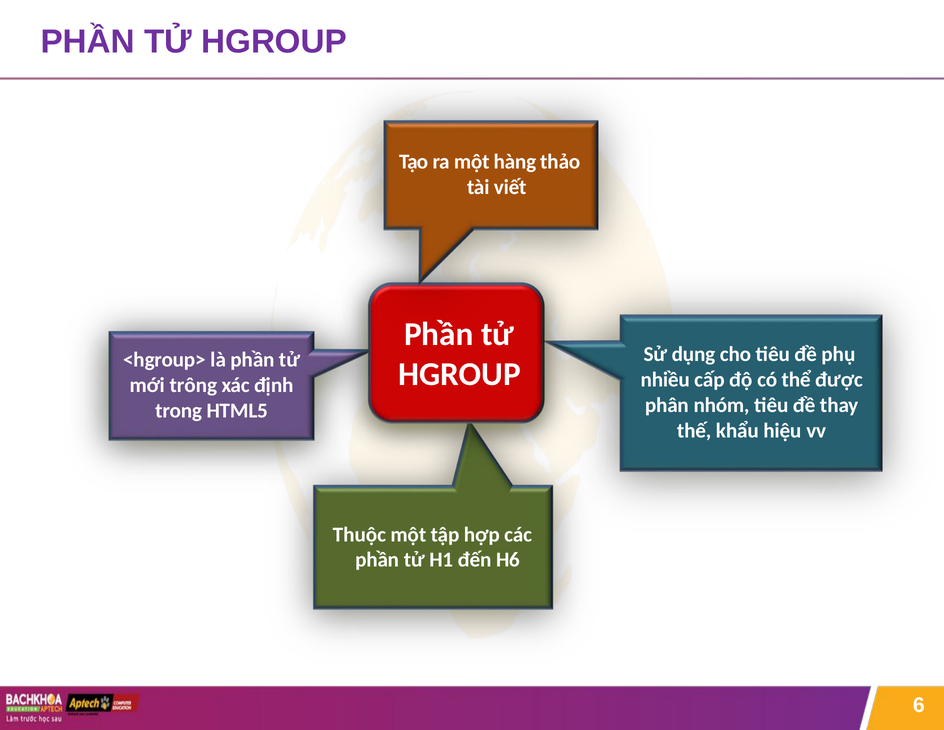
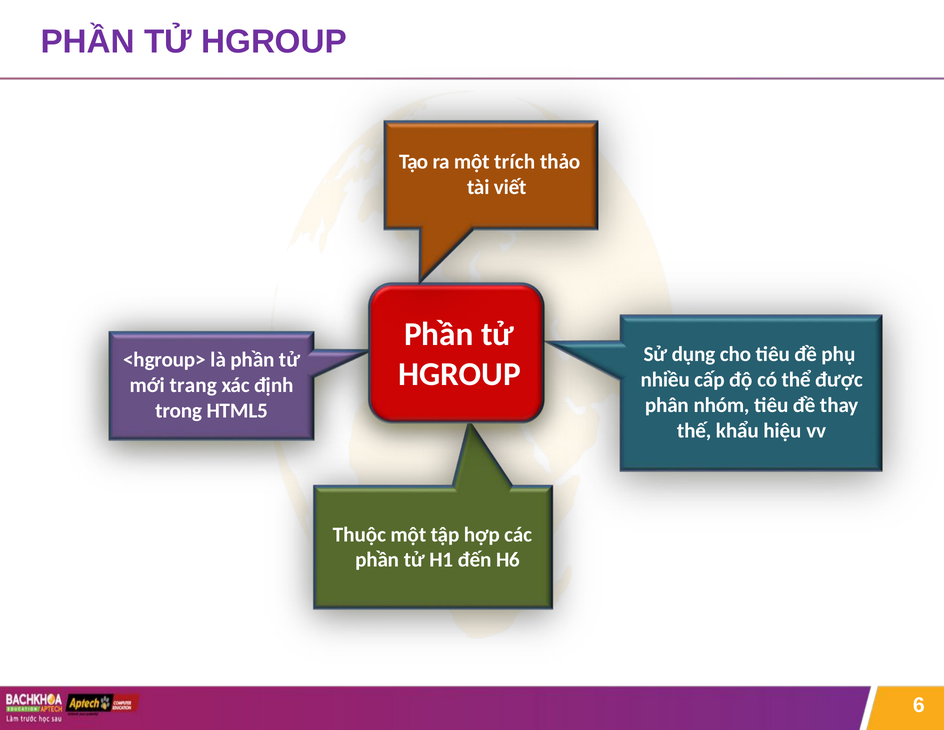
hàng: hàng -> trích
trông: trông -> trang
